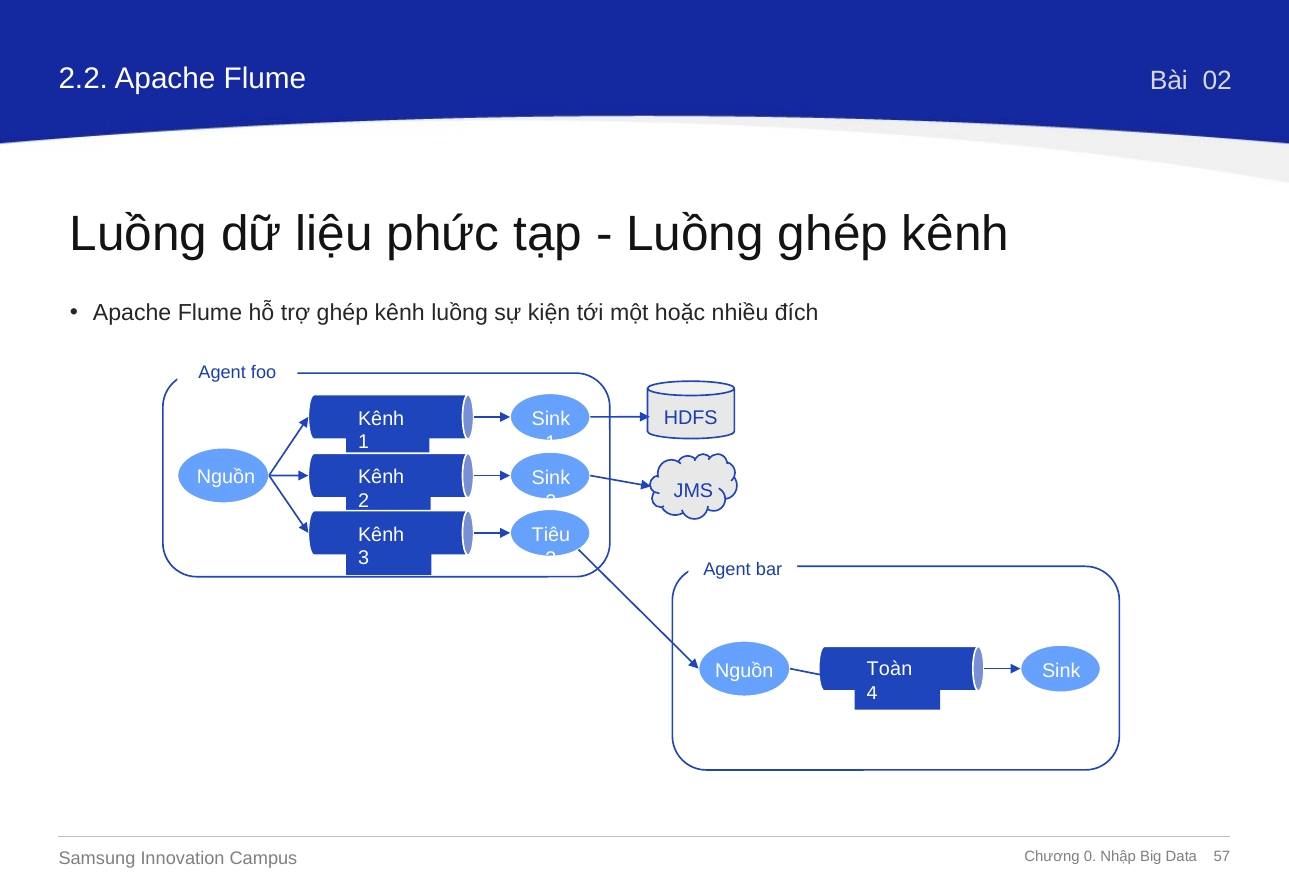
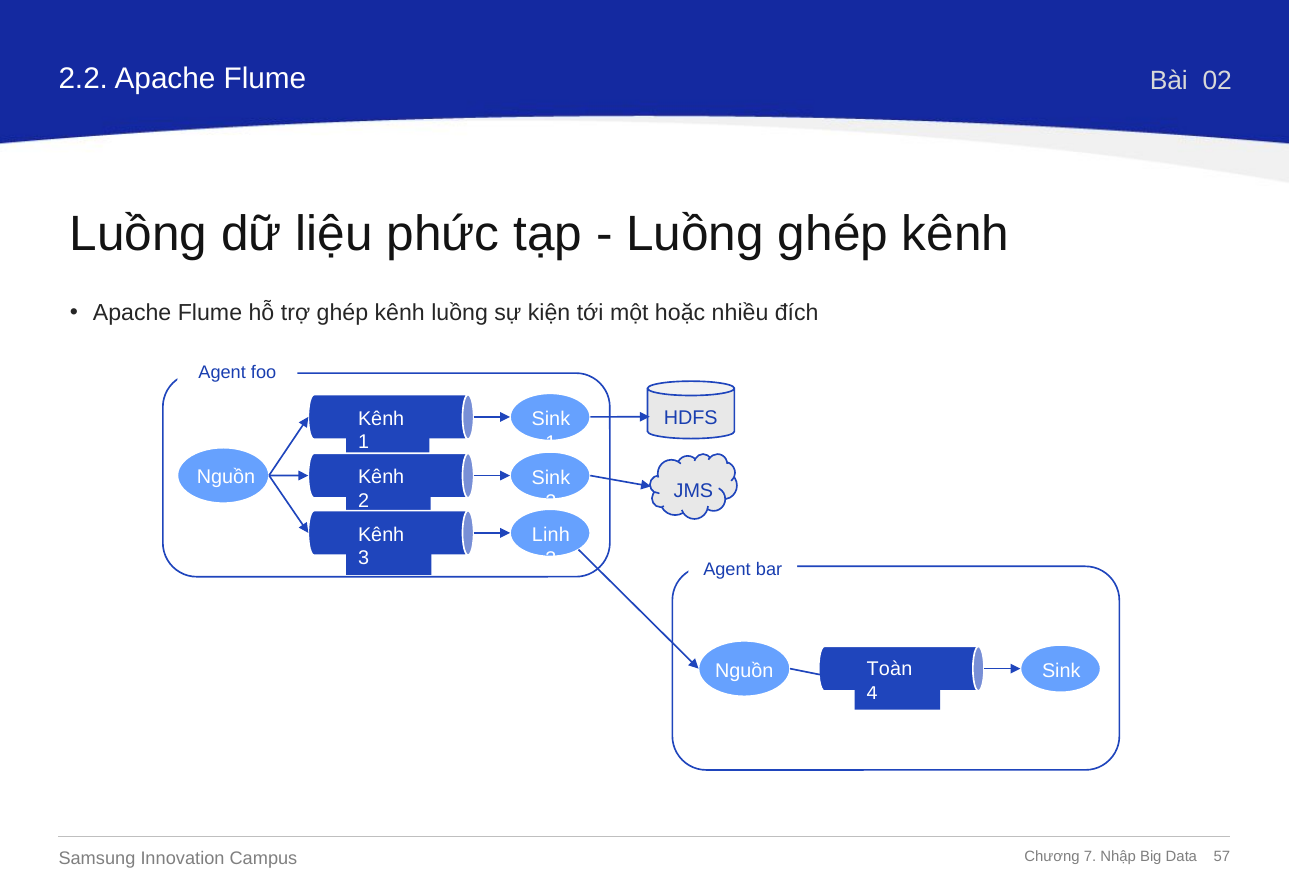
Tiêu: Tiêu -> Linh
0: 0 -> 7
